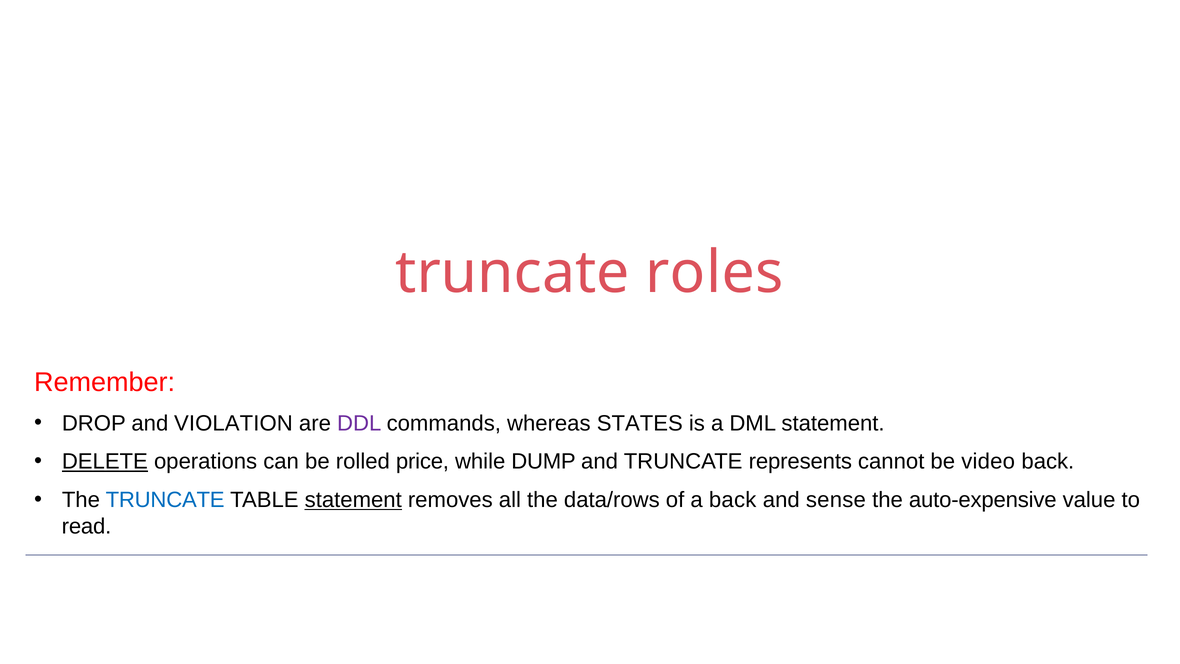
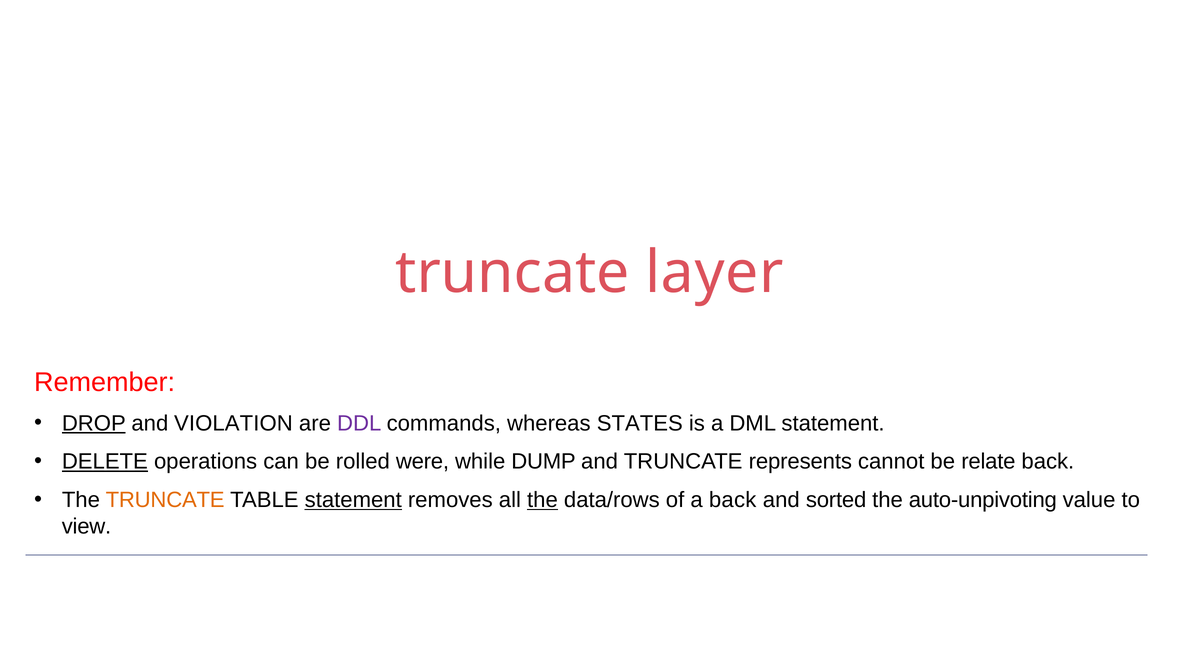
roles: roles -> layer
DROP underline: none -> present
price: price -> were
video: video -> relate
TRUNCATE at (165, 500) colour: blue -> orange
the at (542, 500) underline: none -> present
sense: sense -> sorted
auto-expensive: auto-expensive -> auto-unpivoting
read: read -> view
